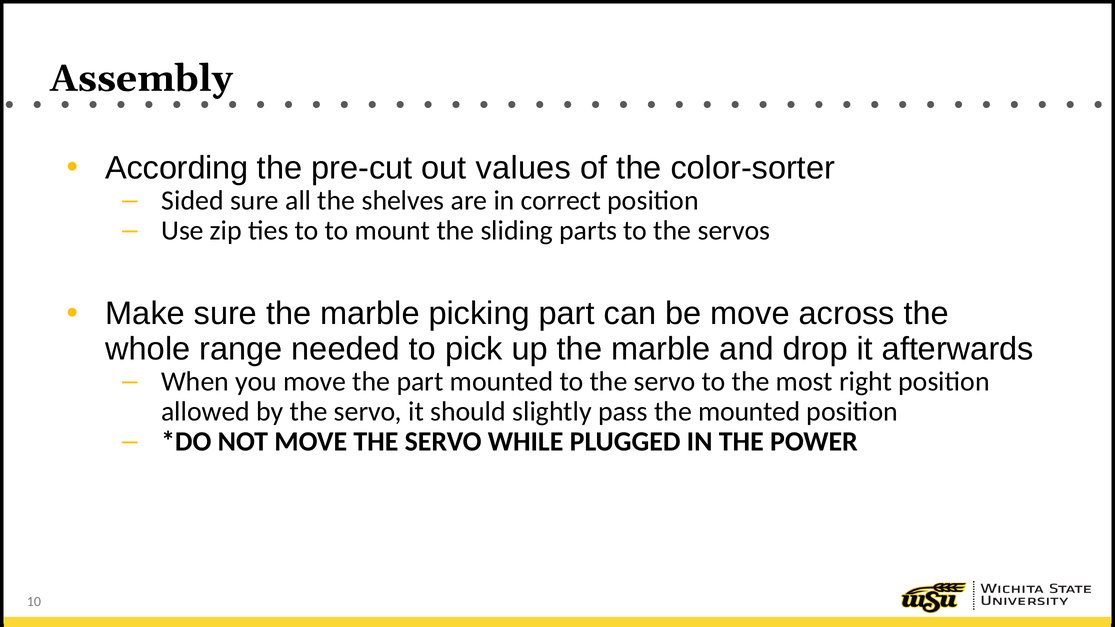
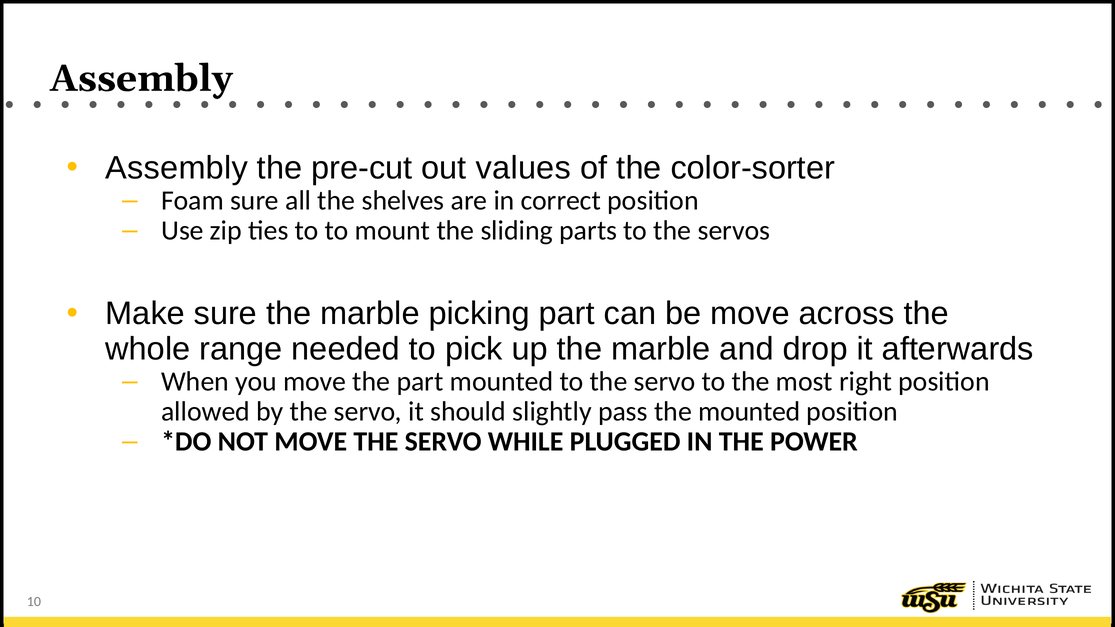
According at (177, 168): According -> Assembly
Sided: Sided -> Foam
